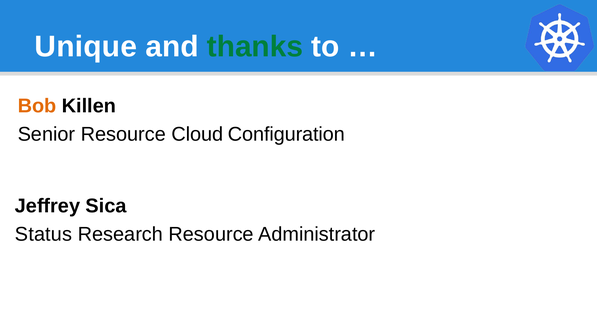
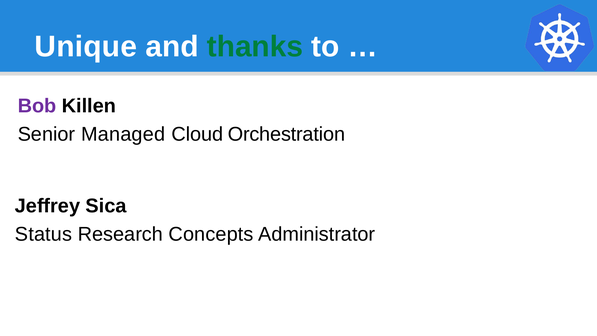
Bob colour: orange -> purple
Senior Resource: Resource -> Managed
Configuration: Configuration -> Orchestration
Research Resource: Resource -> Concepts
